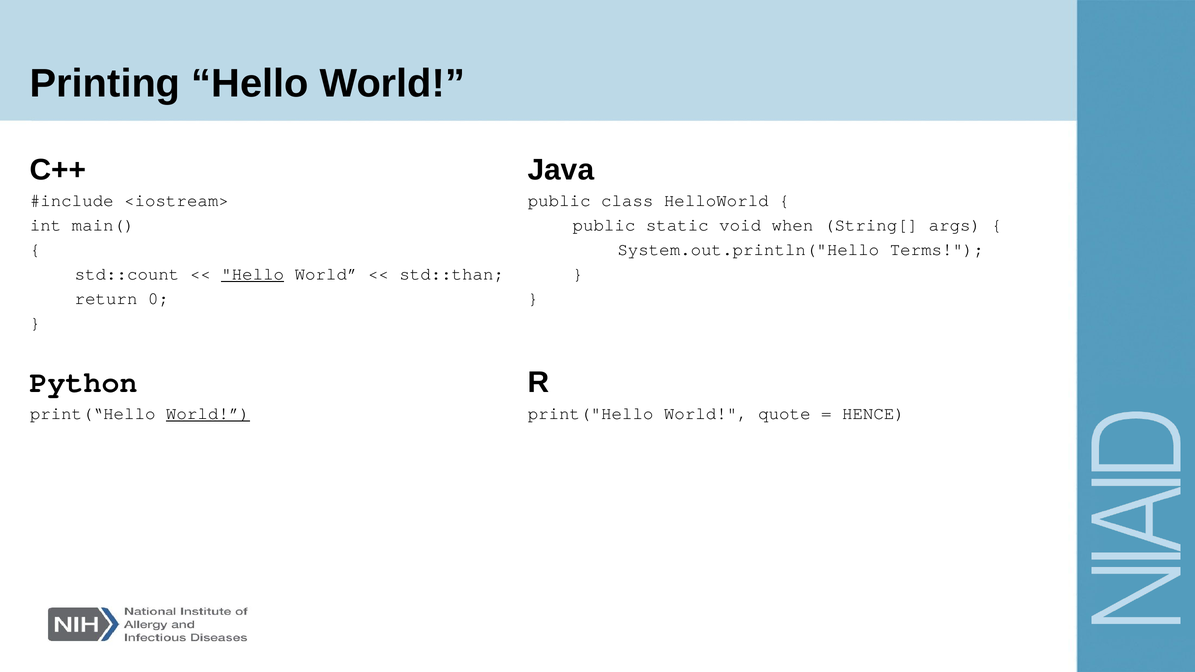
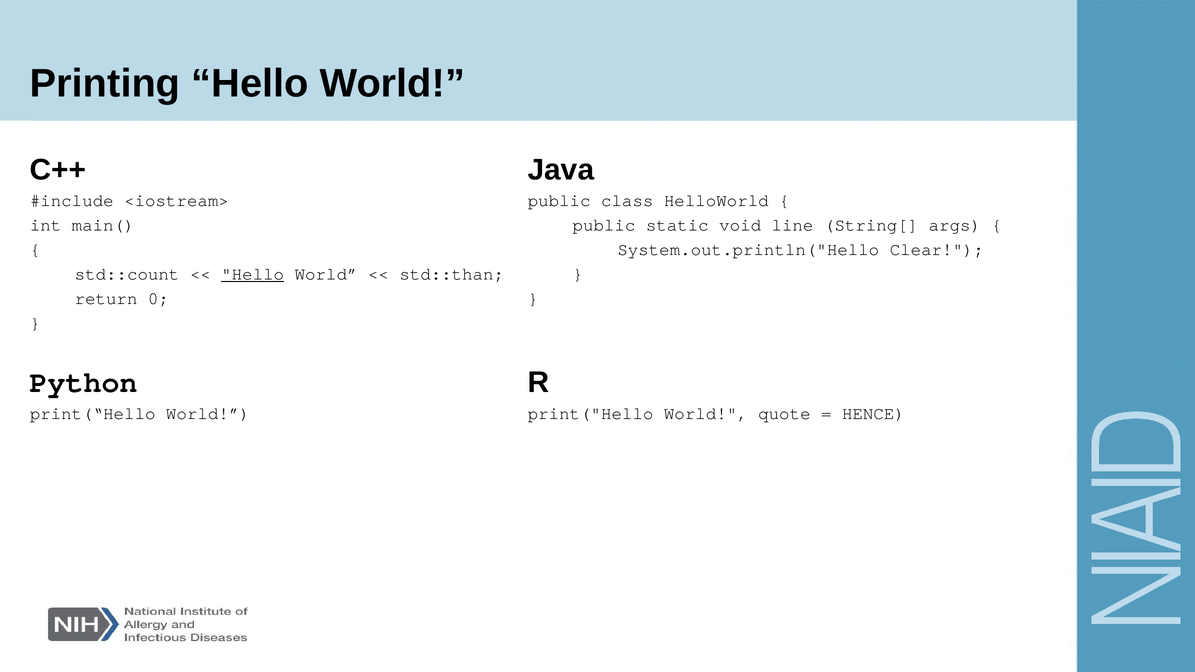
when: when -> line
Terms: Terms -> Clear
World at (208, 414) underline: present -> none
